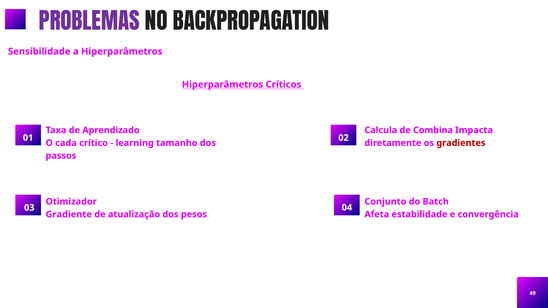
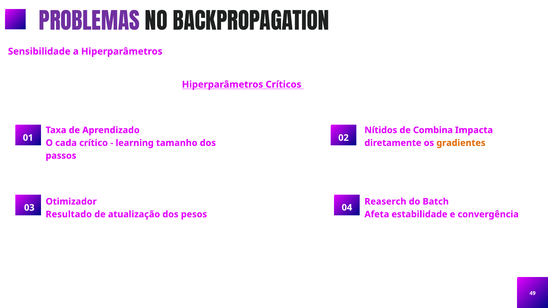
Calcula: Calcula -> Nítidos
gradientes colour: red -> orange
Conjunto: Conjunto -> Reaserch
Gradiente: Gradiente -> Resultado
